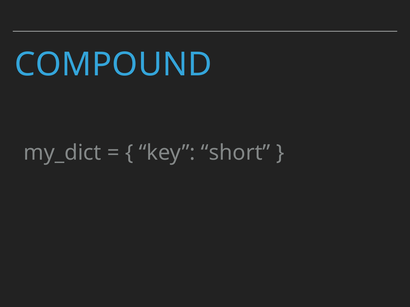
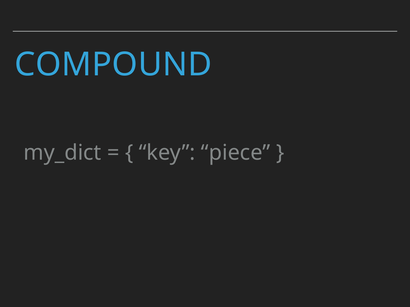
short: short -> piece
